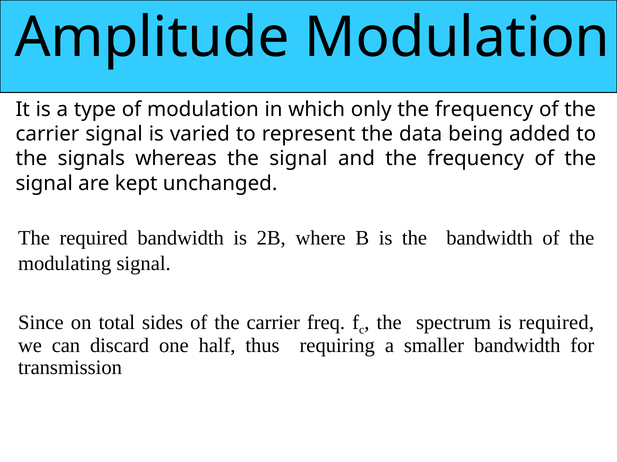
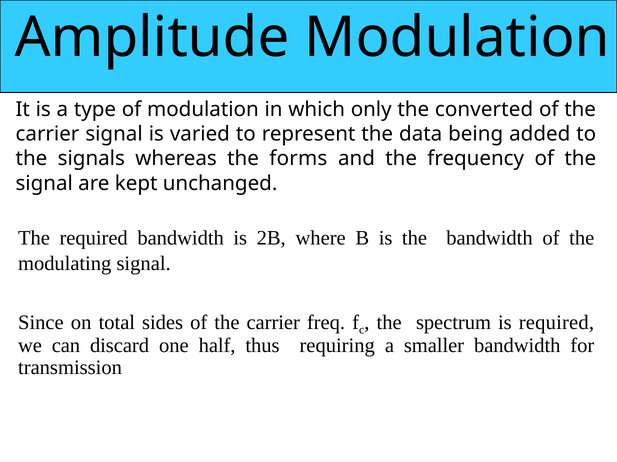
only the frequency: frequency -> converted
whereas the signal: signal -> forms
